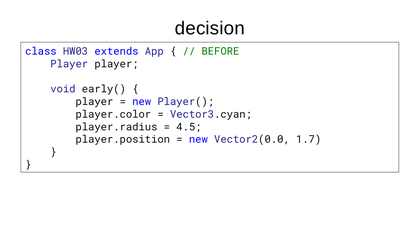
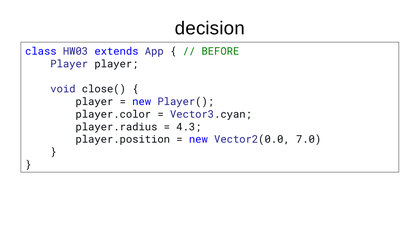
early(: early( -> close(
4.5: 4.5 -> 4.3
1.7: 1.7 -> 7.0
